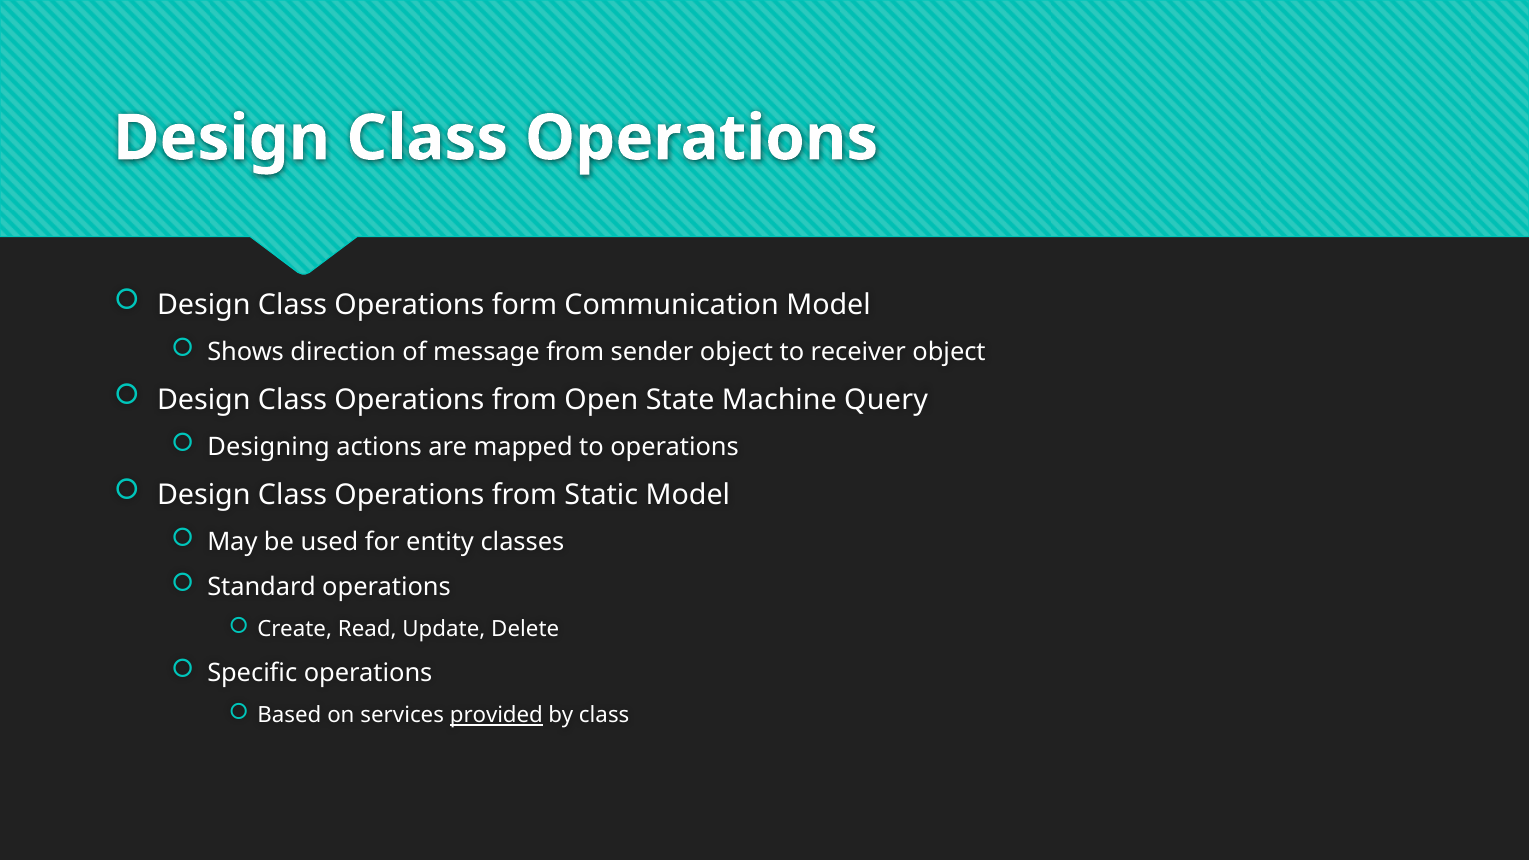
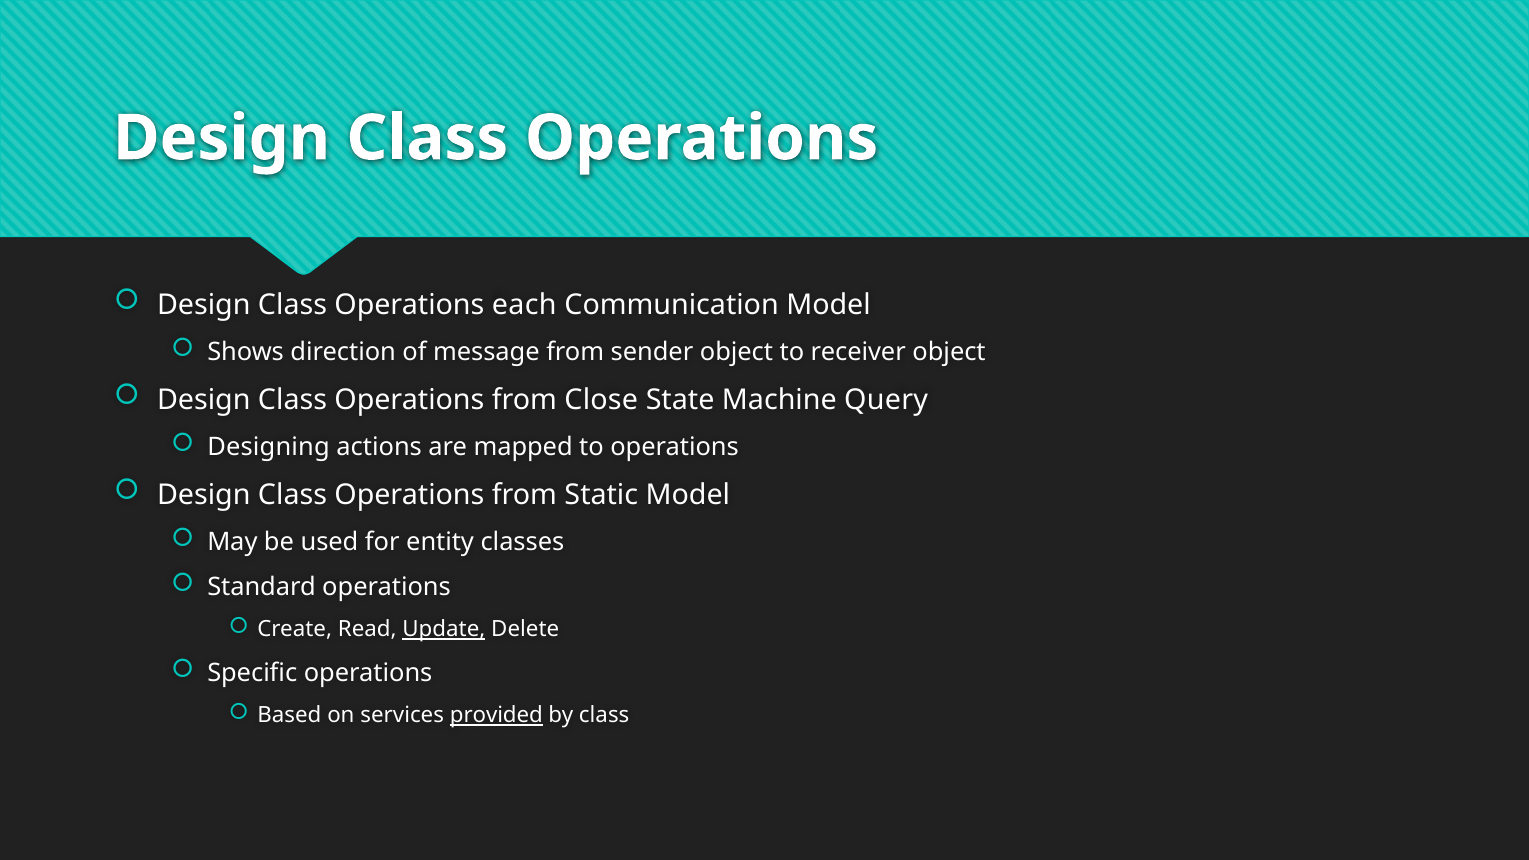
form: form -> each
Open: Open -> Close
Update underline: none -> present
